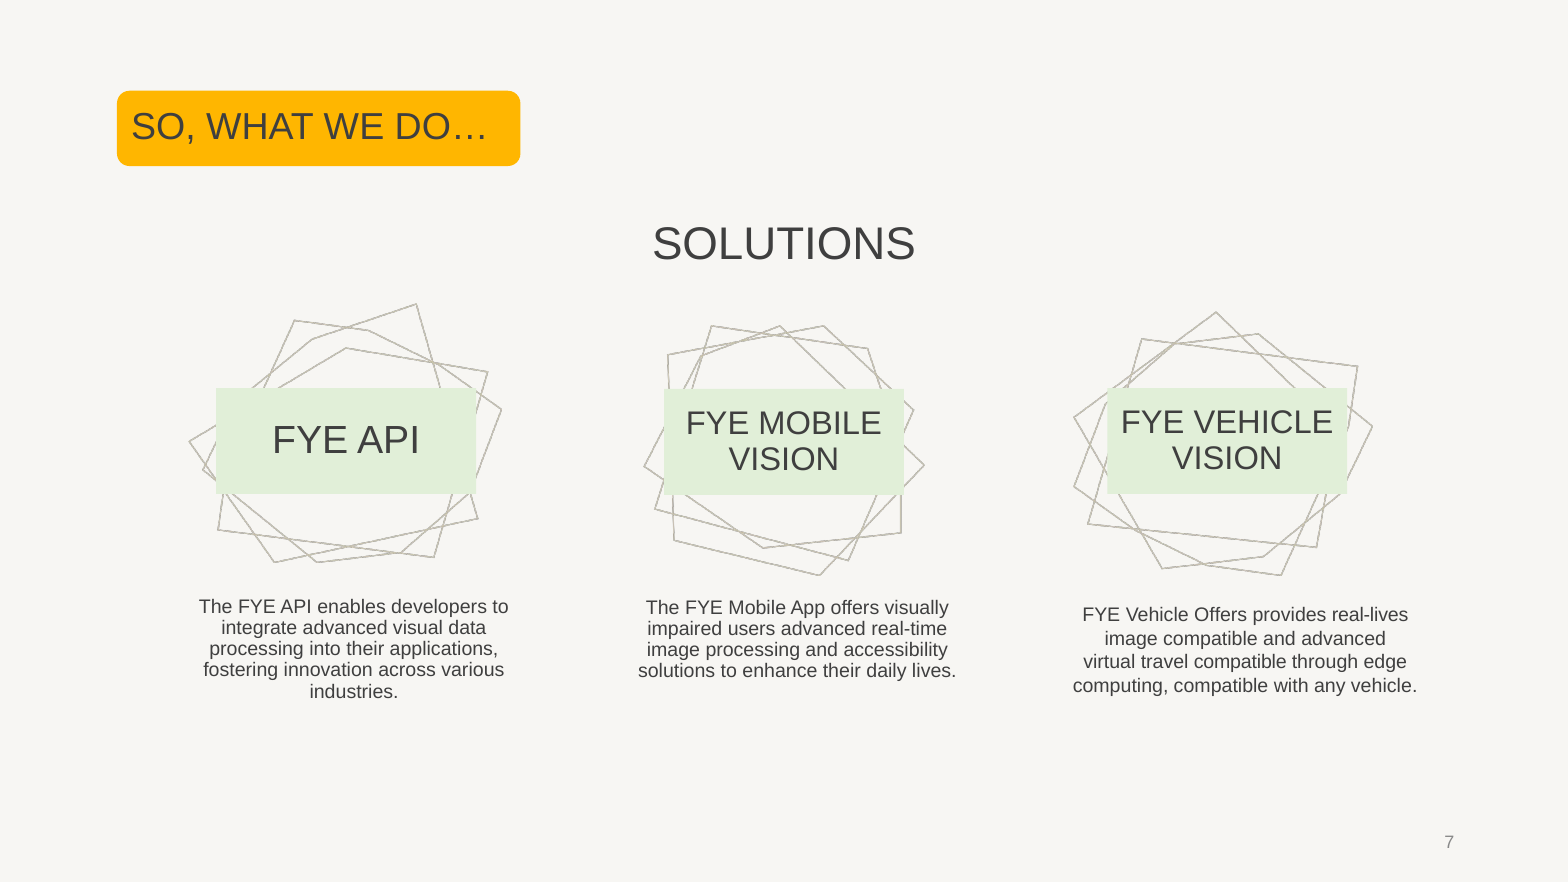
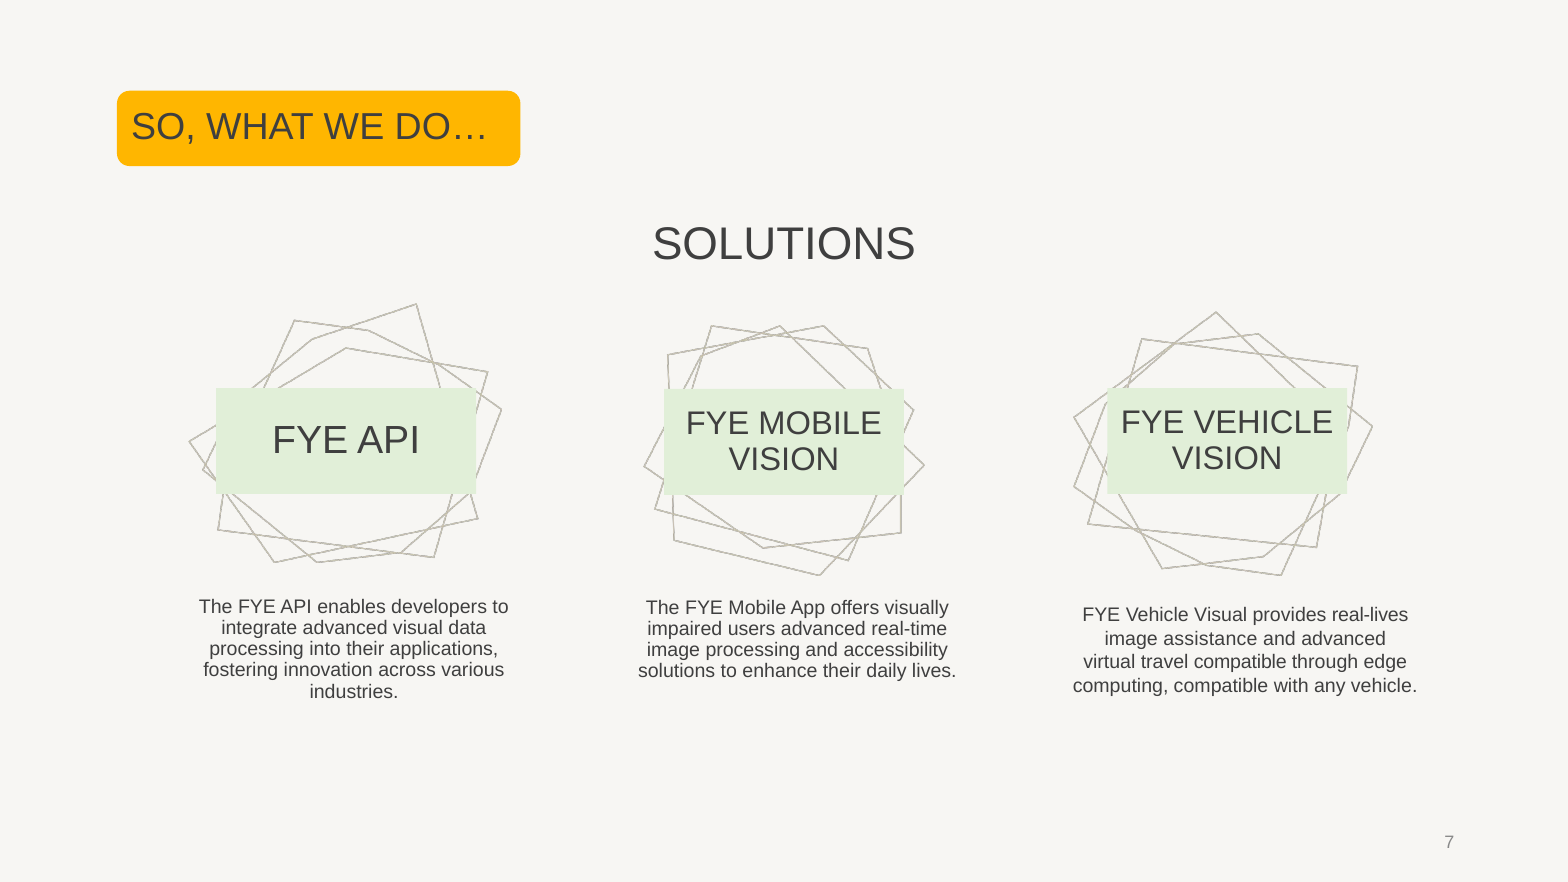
Vehicle Offers: Offers -> Visual
image compatible: compatible -> assistance
